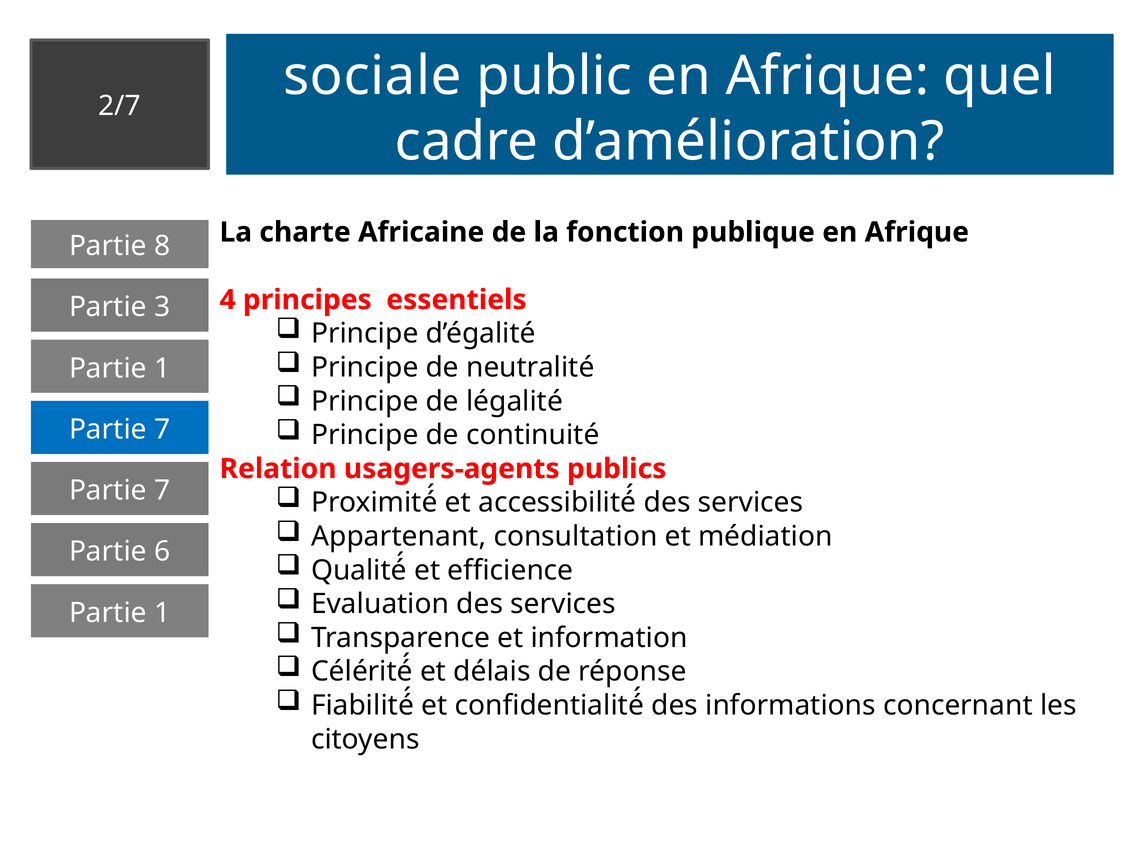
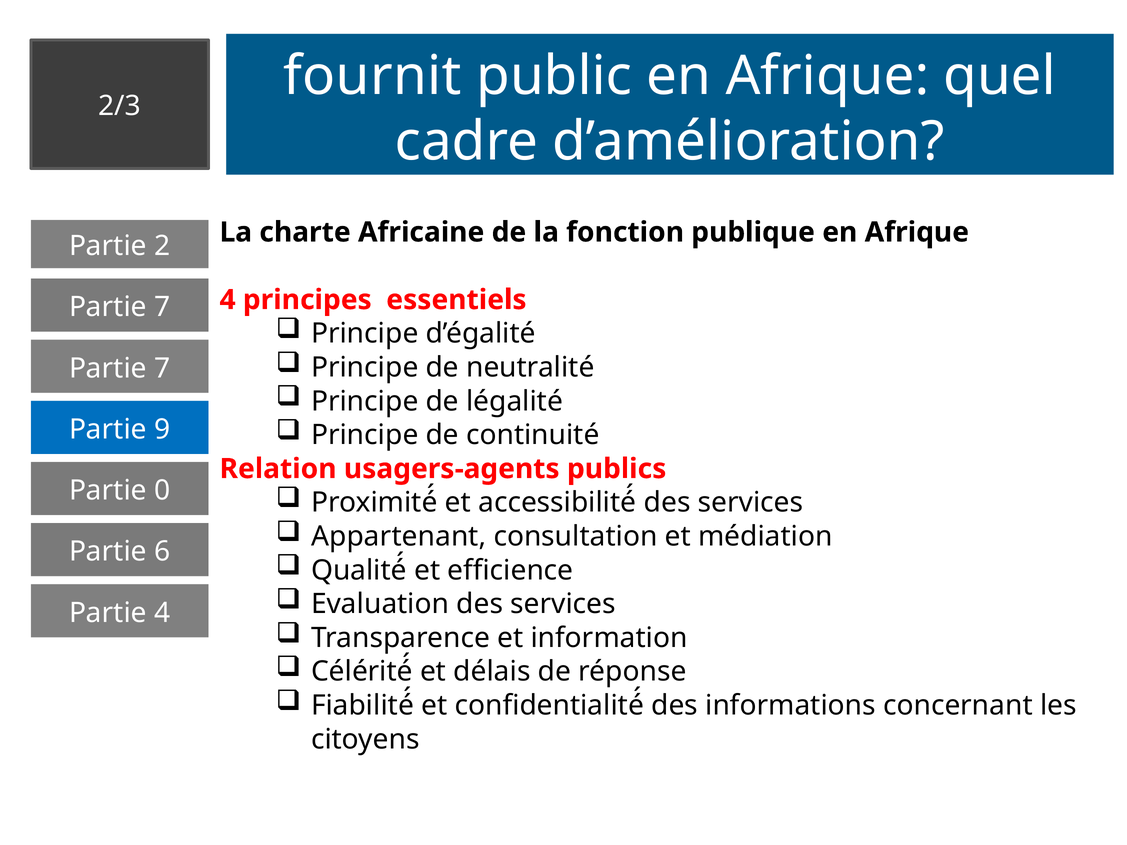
sociale: sociale -> fournit
2/7: 2/7 -> 2/3
8: 8 -> 2
3 at (162, 307): 3 -> 7
1 at (162, 368): 1 -> 7
7 at (162, 429): 7 -> 9
7 at (162, 491): 7 -> 0
1 at (162, 613): 1 -> 4
